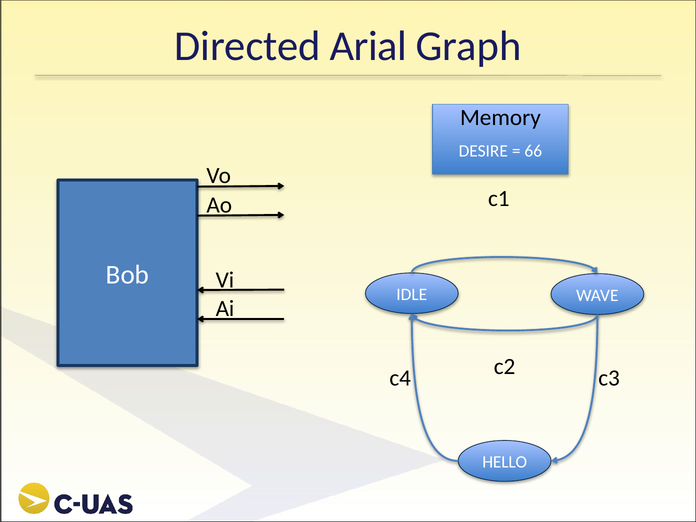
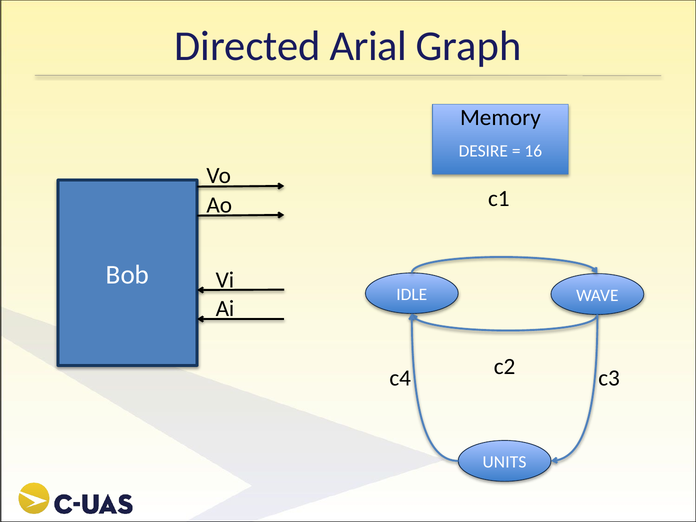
66: 66 -> 16
HELLO: HELLO -> UNITS
